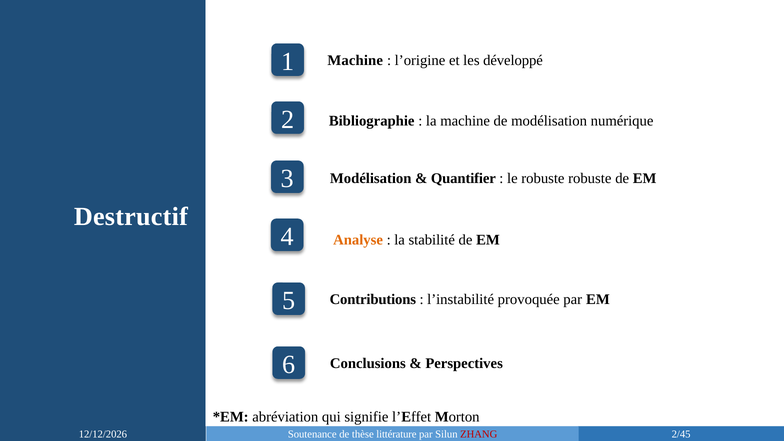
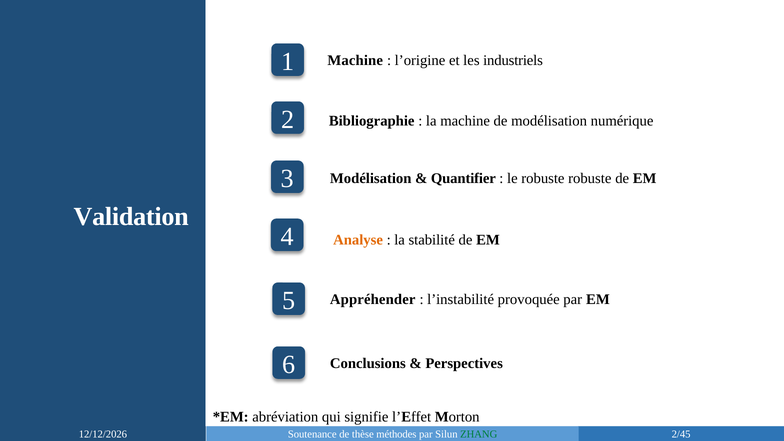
développé: développé -> industriels
Destructif: Destructif -> Validation
Contributions: Contributions -> Appréhender
littérature: littérature -> méthodes
ZHANG colour: red -> green
